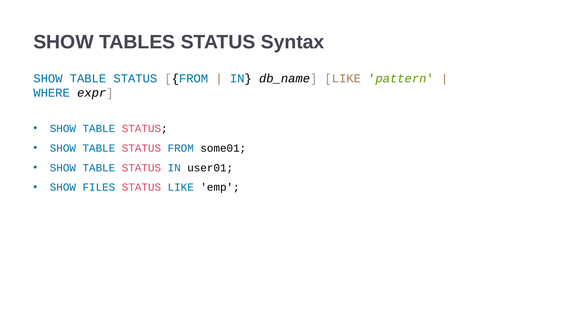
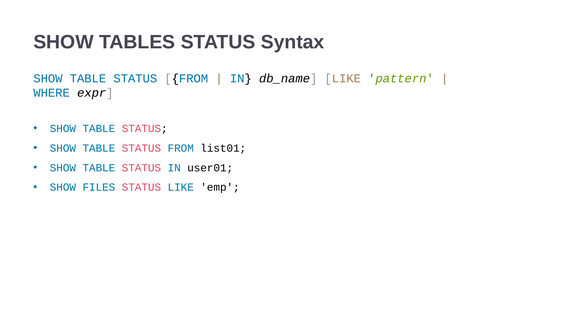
some01: some01 -> list01
